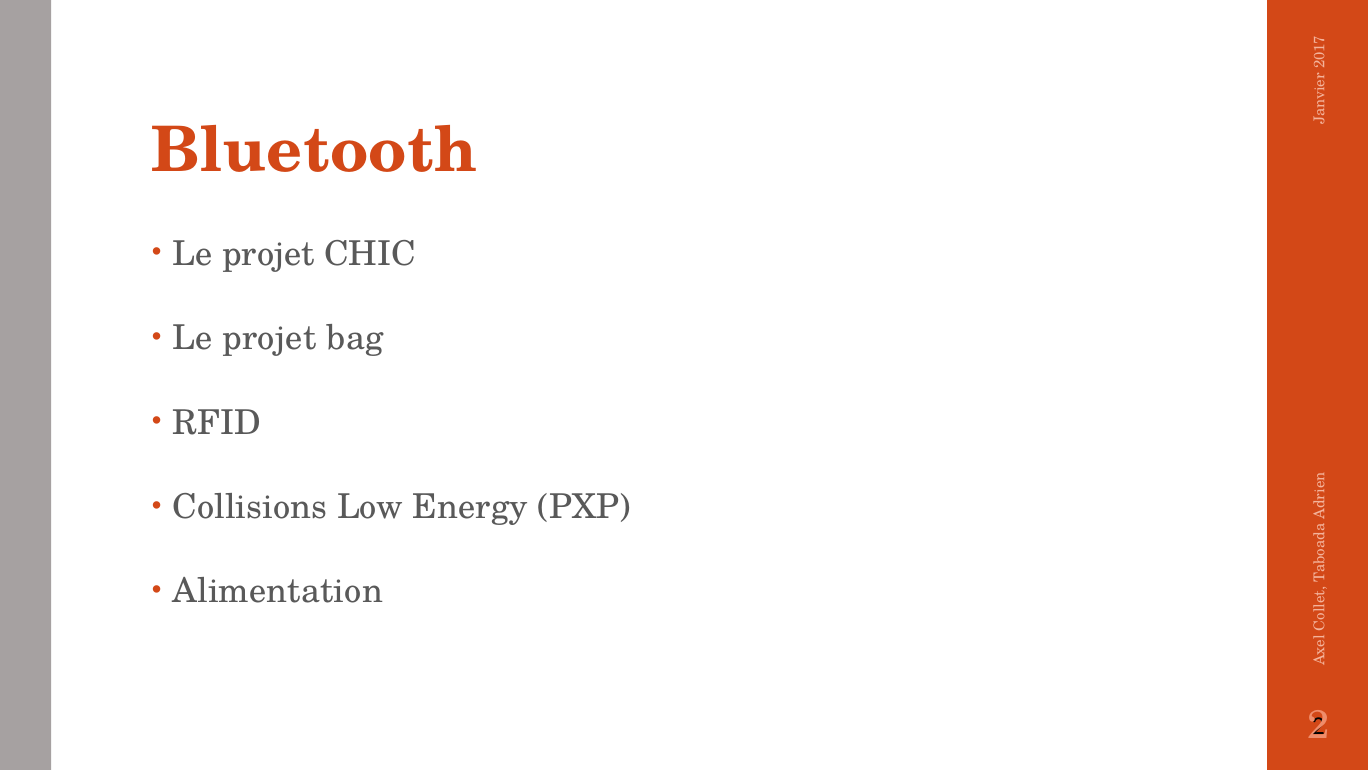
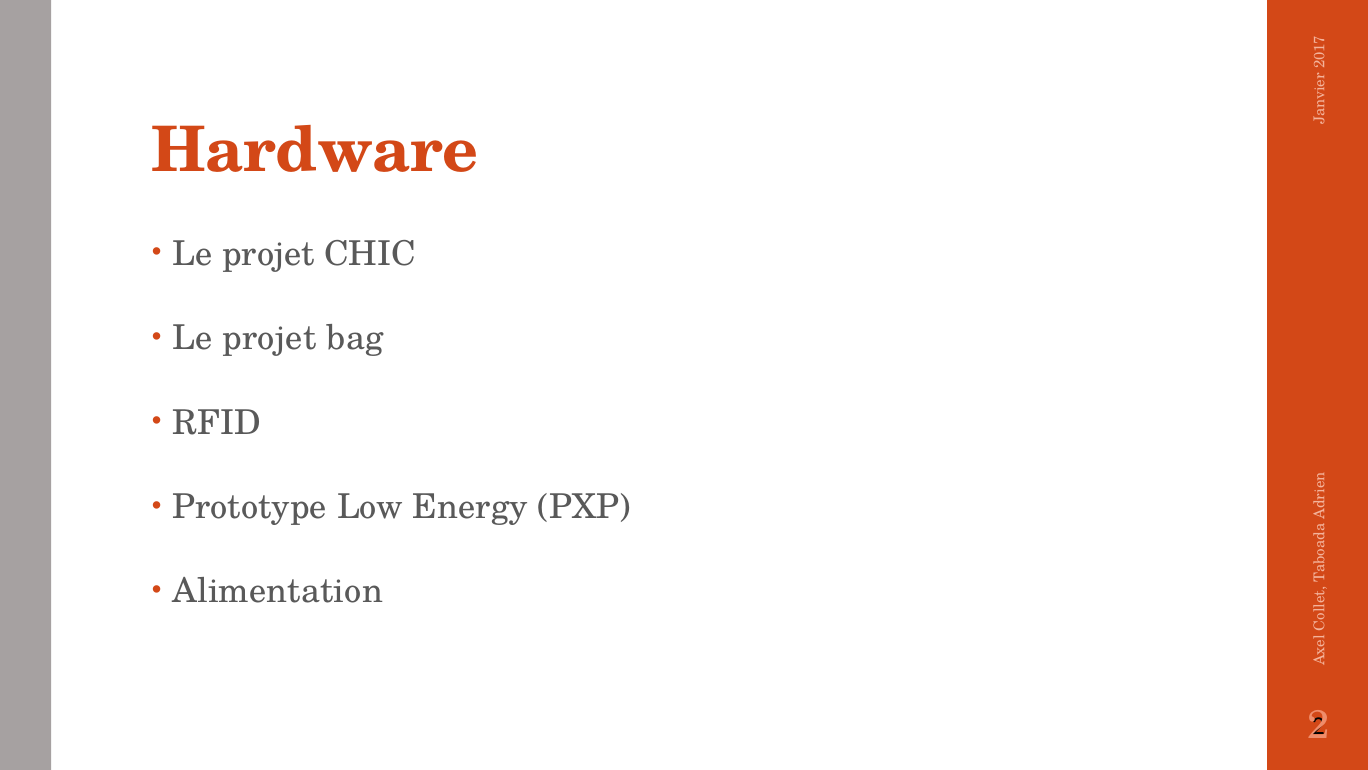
Bluetooth: Bluetooth -> Hardware
Collisions: Collisions -> Prototype
